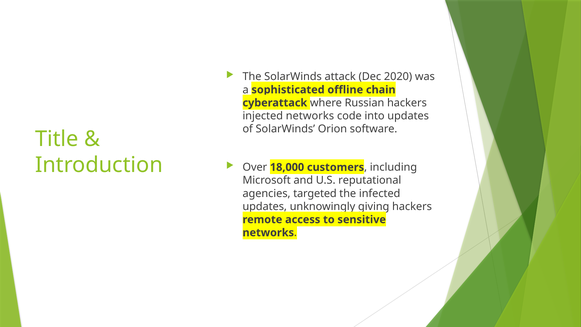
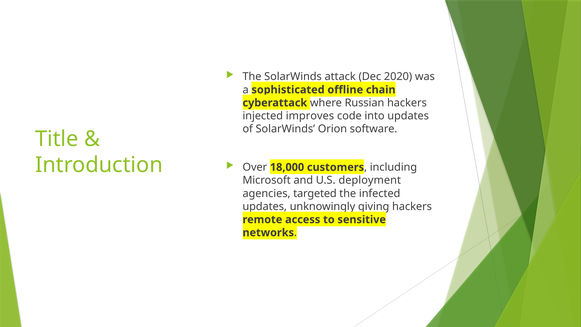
injected networks: networks -> improves
reputational: reputational -> deployment
